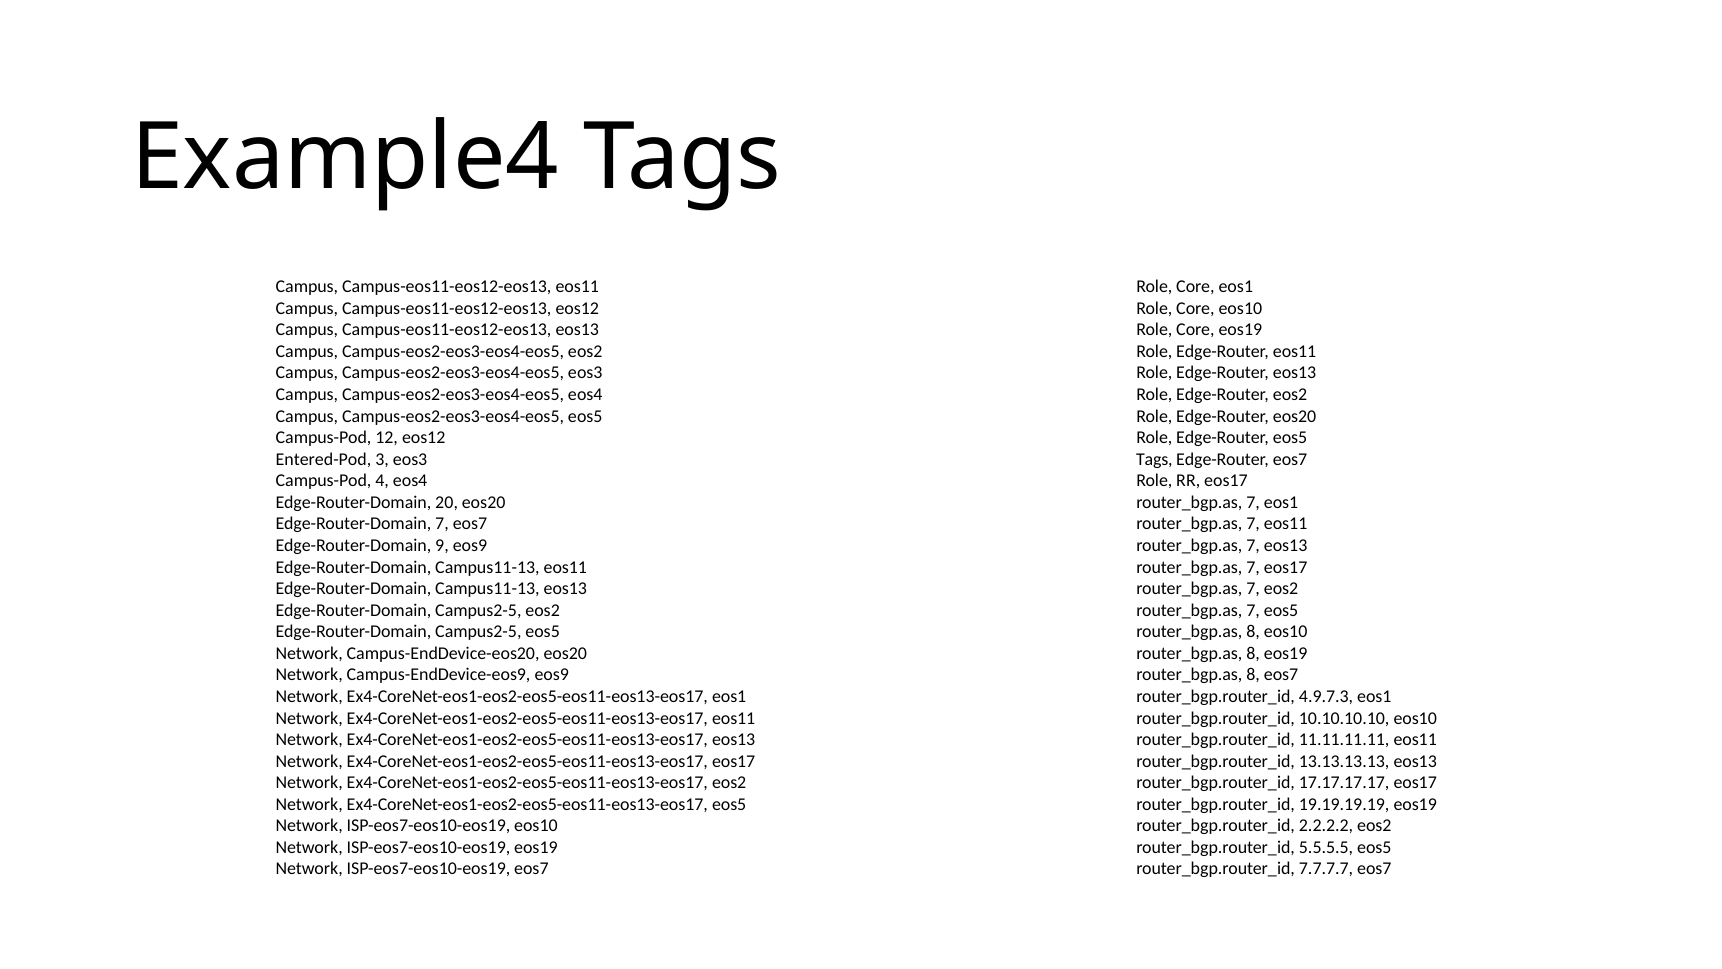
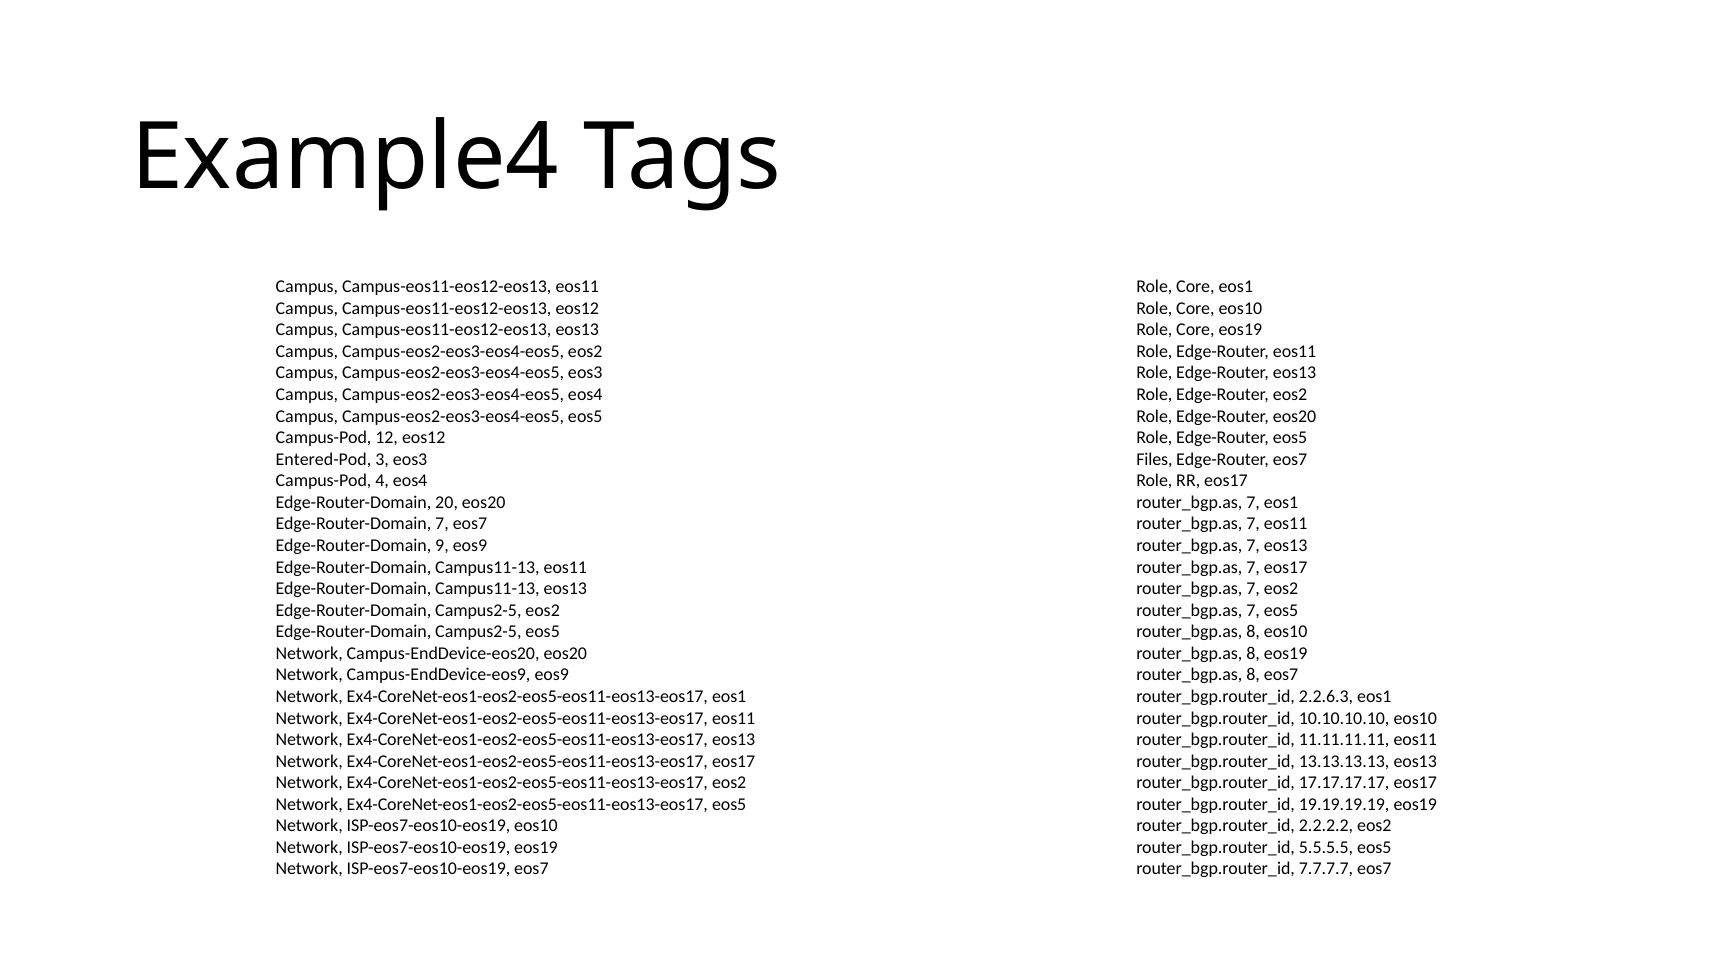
Tags at (1154, 459): Tags -> Files
4.9.7.3: 4.9.7.3 -> 2.2.6.3
